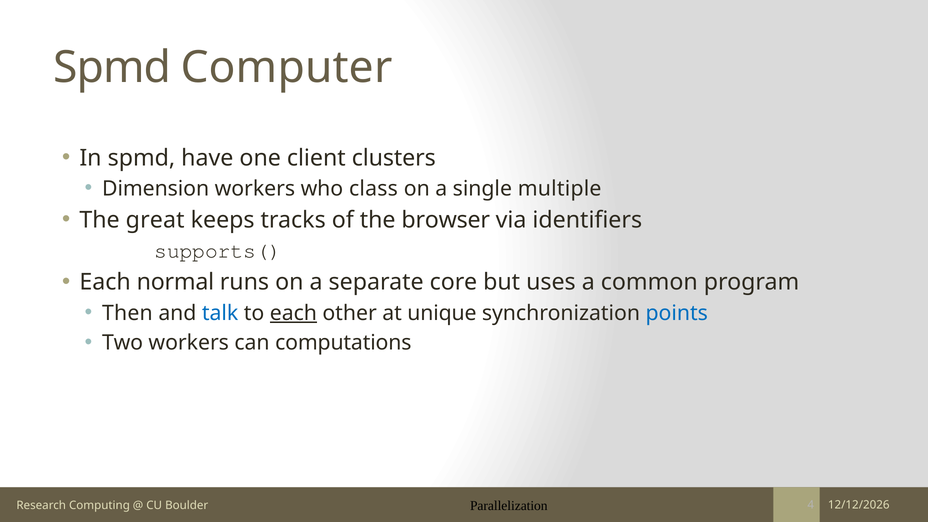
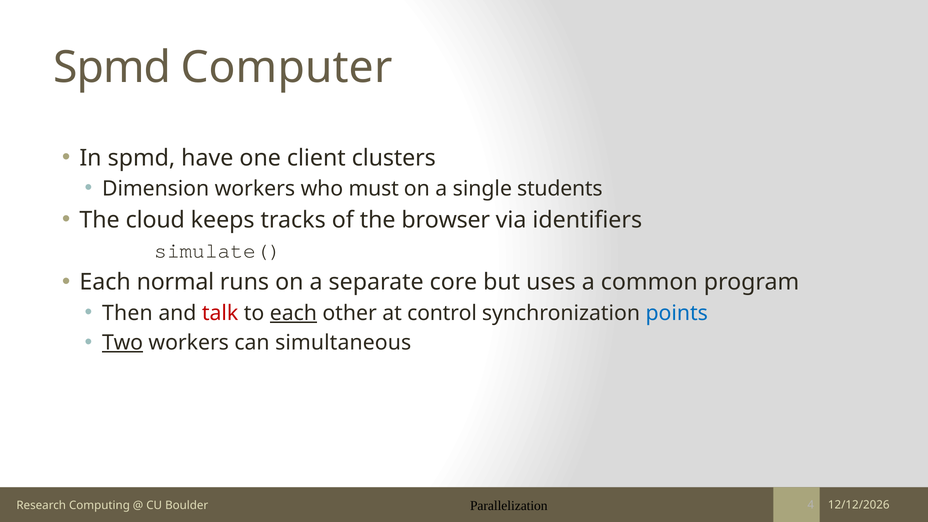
class: class -> must
multiple: multiple -> students
great: great -> cloud
supports(: supports( -> simulate(
talk colour: blue -> red
unique: unique -> control
Two underline: none -> present
computations: computations -> simultaneous
